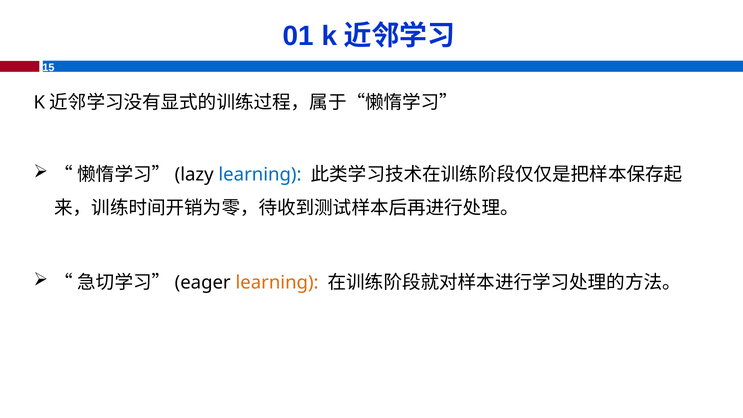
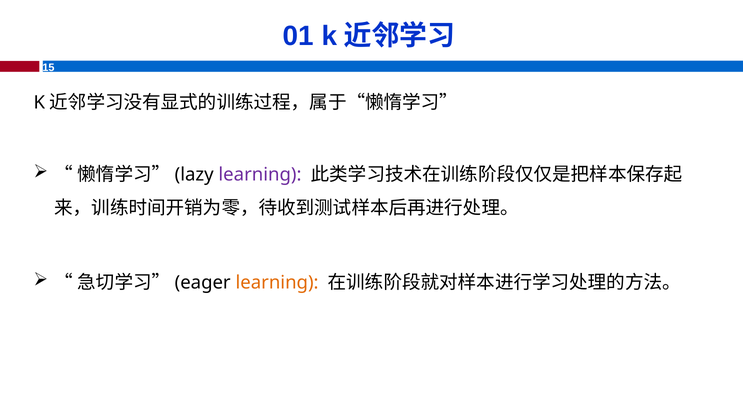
learning at (260, 175) colour: blue -> purple
